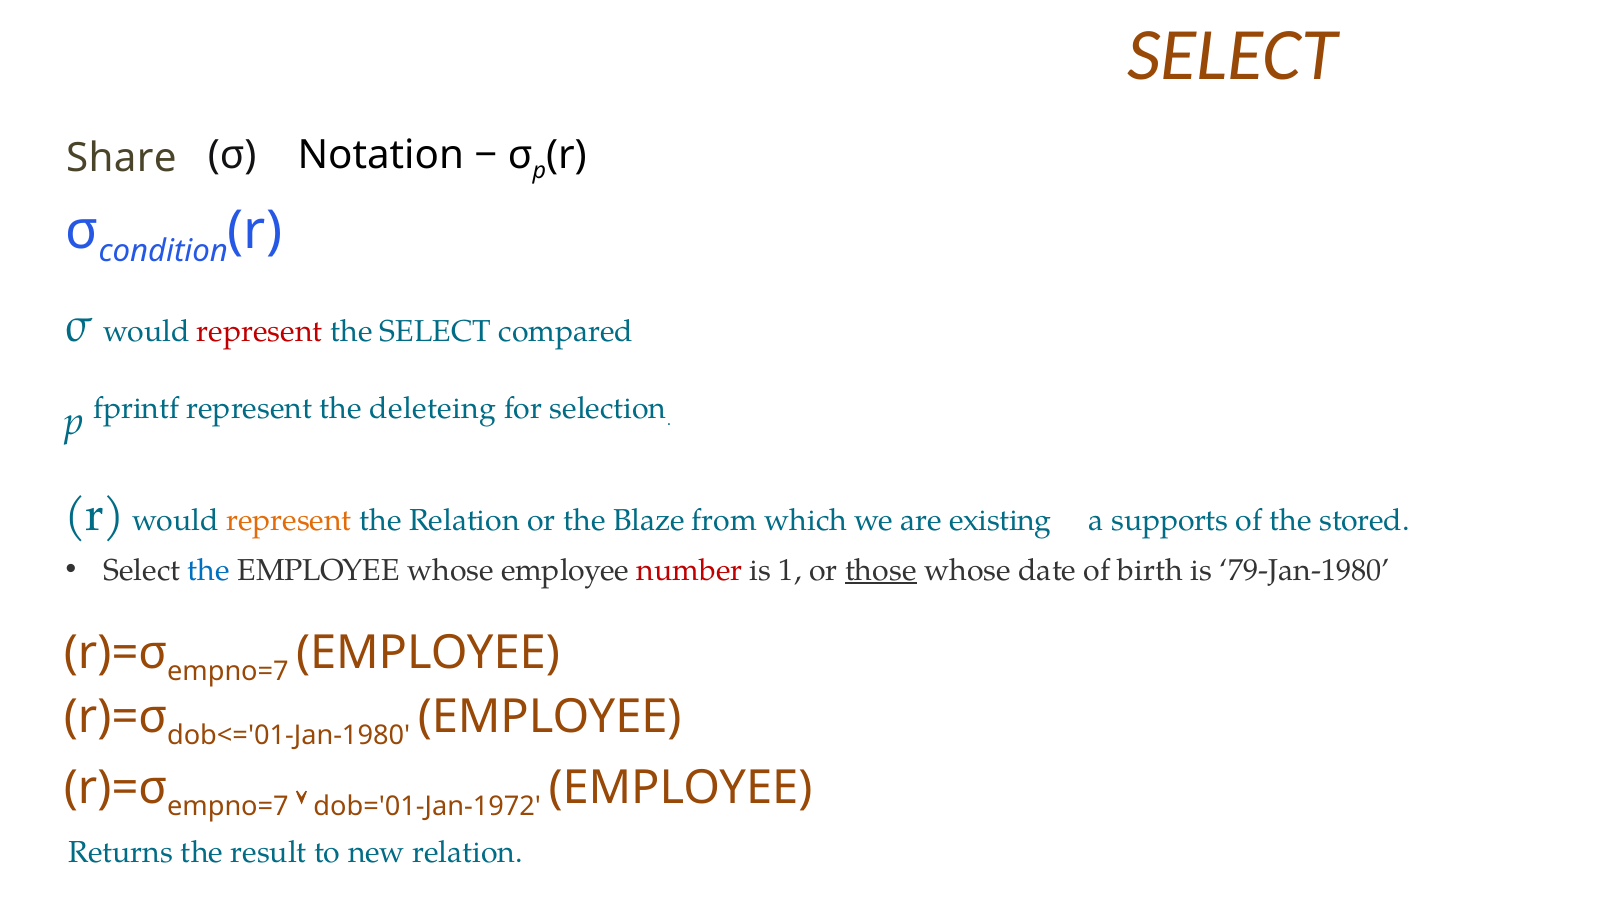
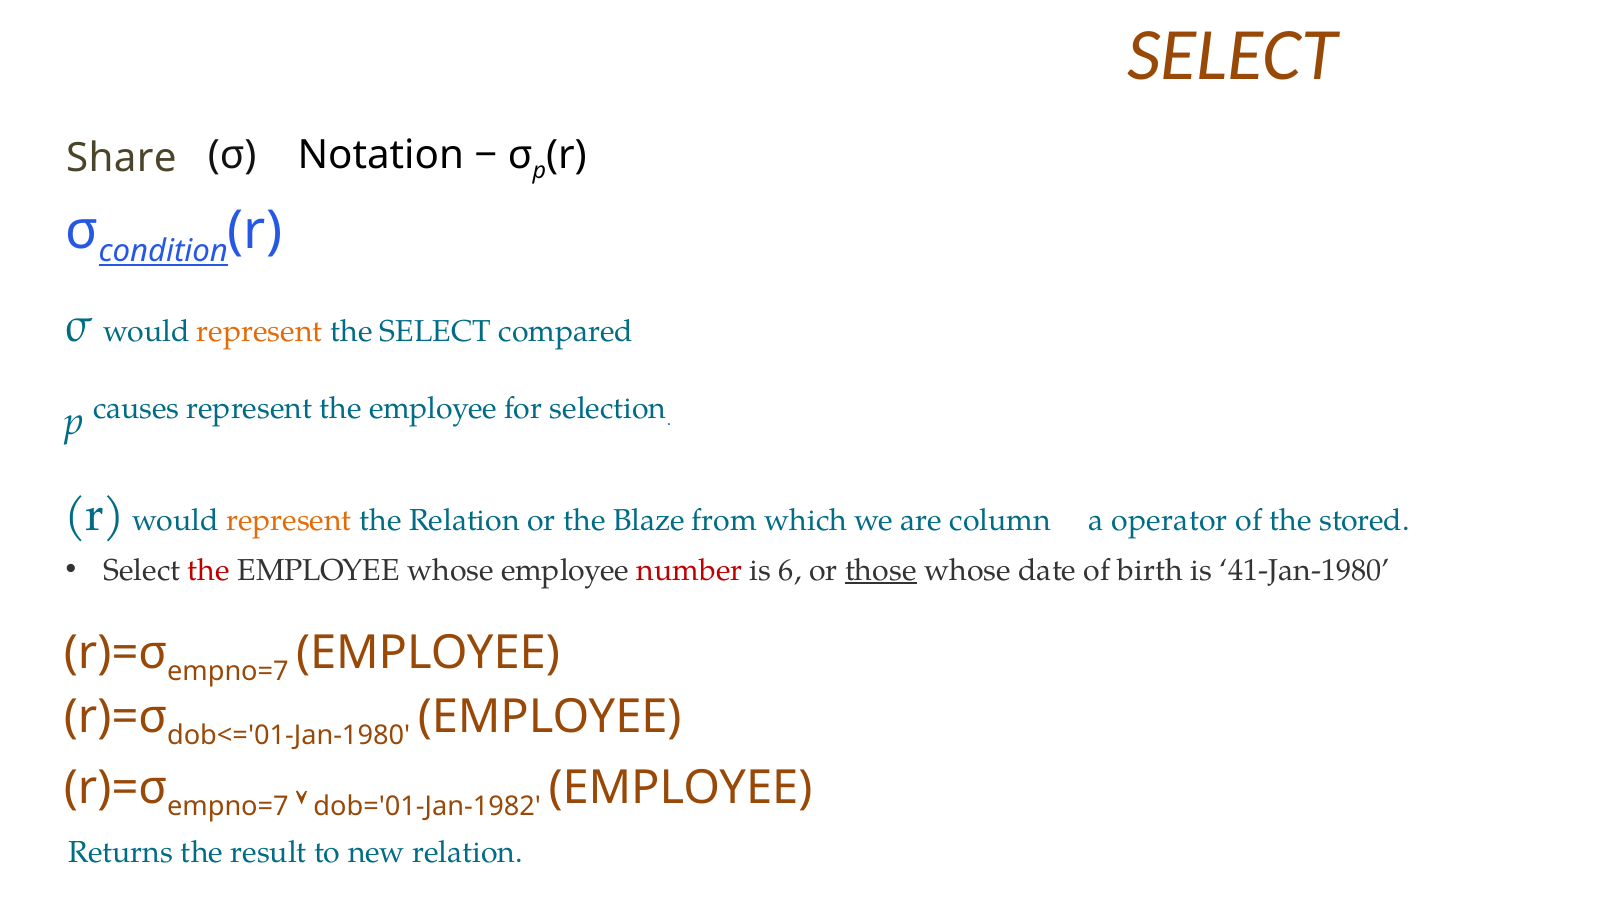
condition underline: none -> present
represent at (260, 331) colour: red -> orange
fprintf: fprintf -> causes
represent the deleteing: deleteing -> employee
existing: existing -> column
supports: supports -> operator
the at (209, 570) colour: blue -> red
1: 1 -> 6
79-Jan-1980: 79-Jan-1980 -> 41-Jan-1980
dob='01-Jan-1972: dob='01-Jan-1972 -> dob='01-Jan-1982
